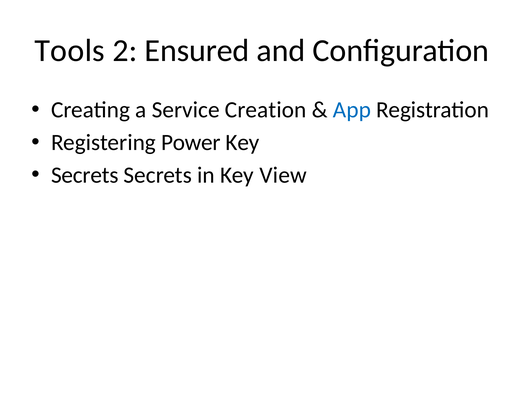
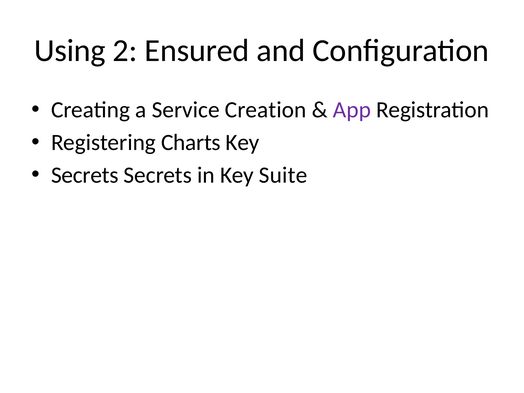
Tools: Tools -> Using
App colour: blue -> purple
Power: Power -> Charts
View: View -> Suite
